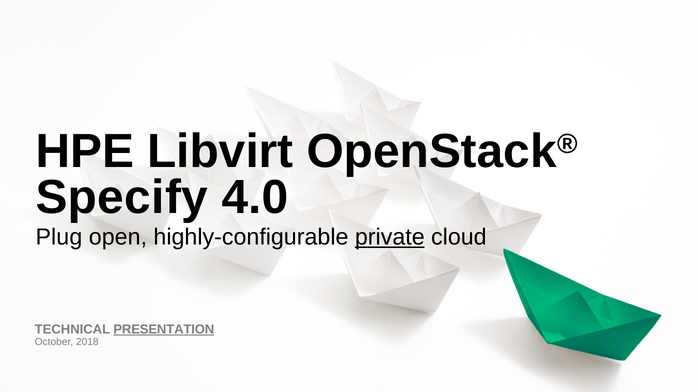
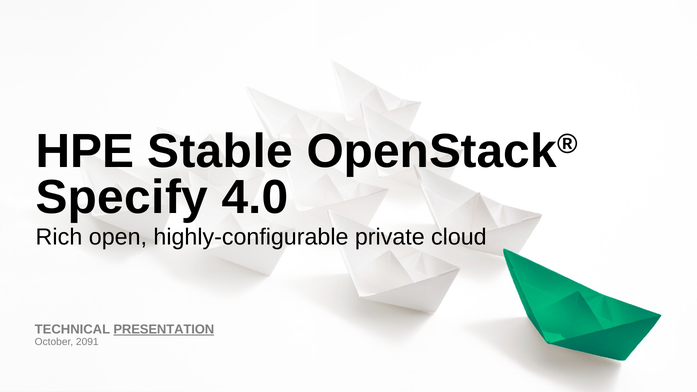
Libvirt: Libvirt -> Stable
Plug: Plug -> Rich
private underline: present -> none
2018: 2018 -> 2091
